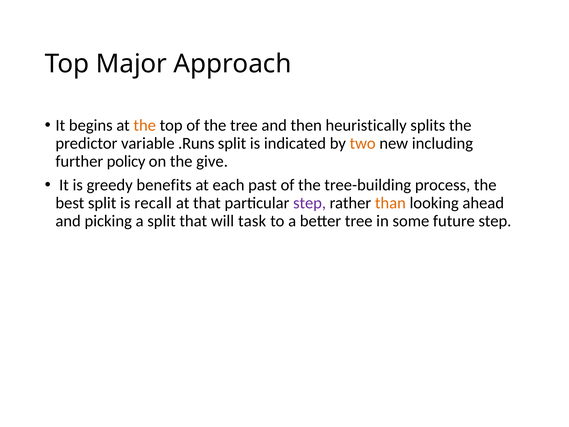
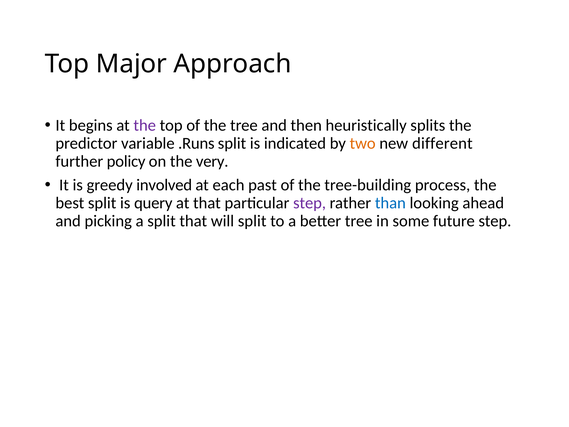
the at (145, 125) colour: orange -> purple
including: including -> different
give: give -> very
benefits: benefits -> involved
recall: recall -> query
than colour: orange -> blue
will task: task -> split
